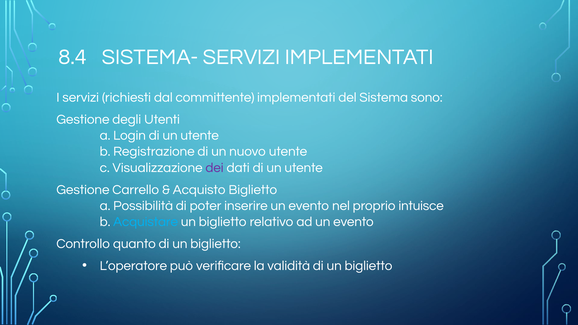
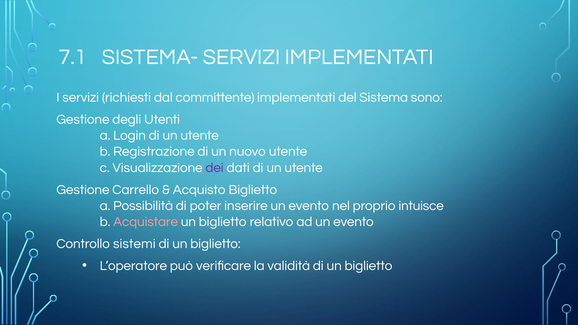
8.4: 8.4 -> 7.1
Acquistare colour: light blue -> pink
quanto: quanto -> sistemi
